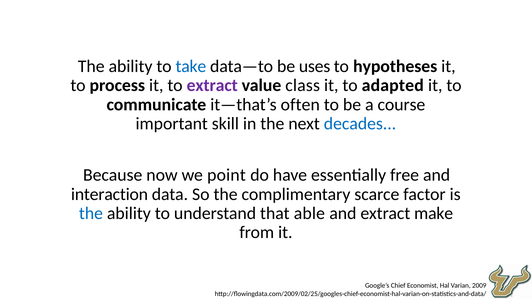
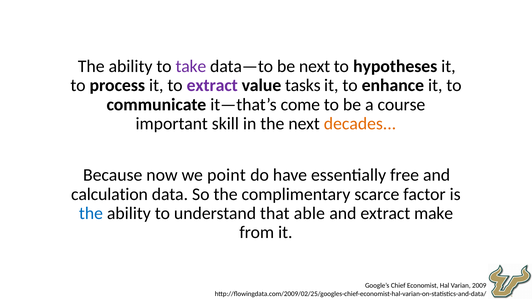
take colour: blue -> purple
be uses: uses -> next
class: class -> tasks
adapted: adapted -> enhance
often: often -> come
decades colour: blue -> orange
interaction: interaction -> calculation
